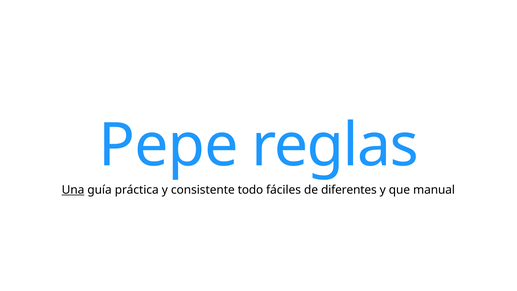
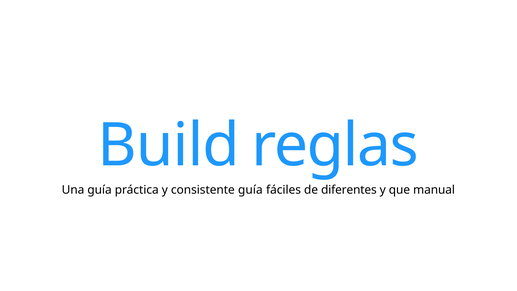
Pepe: Pepe -> Build
Una underline: present -> none
consistente todo: todo -> guía
